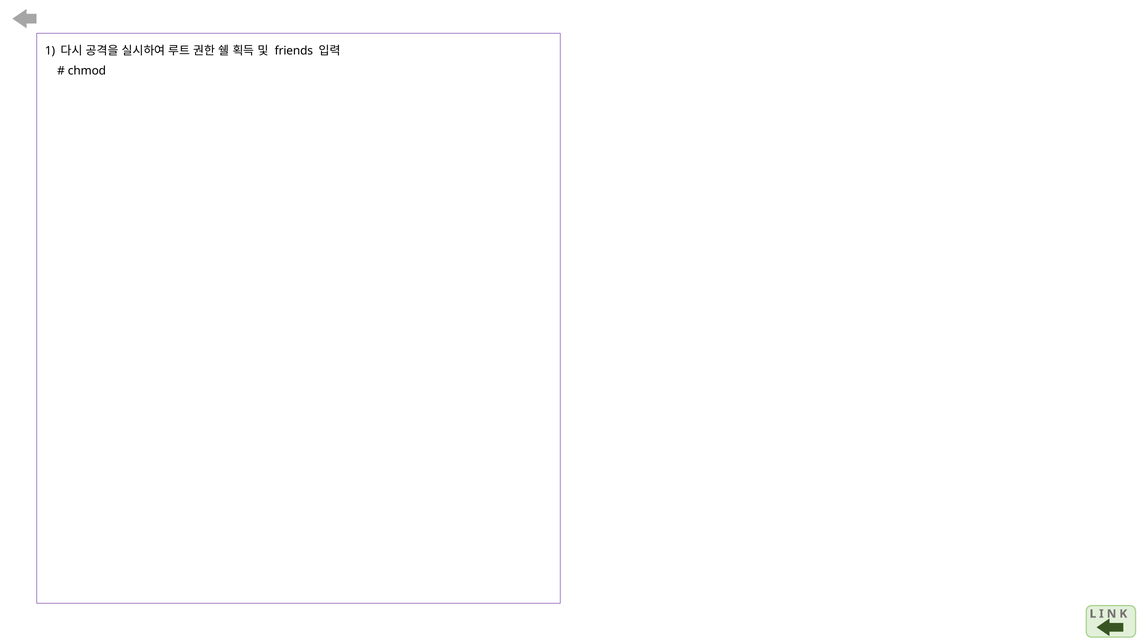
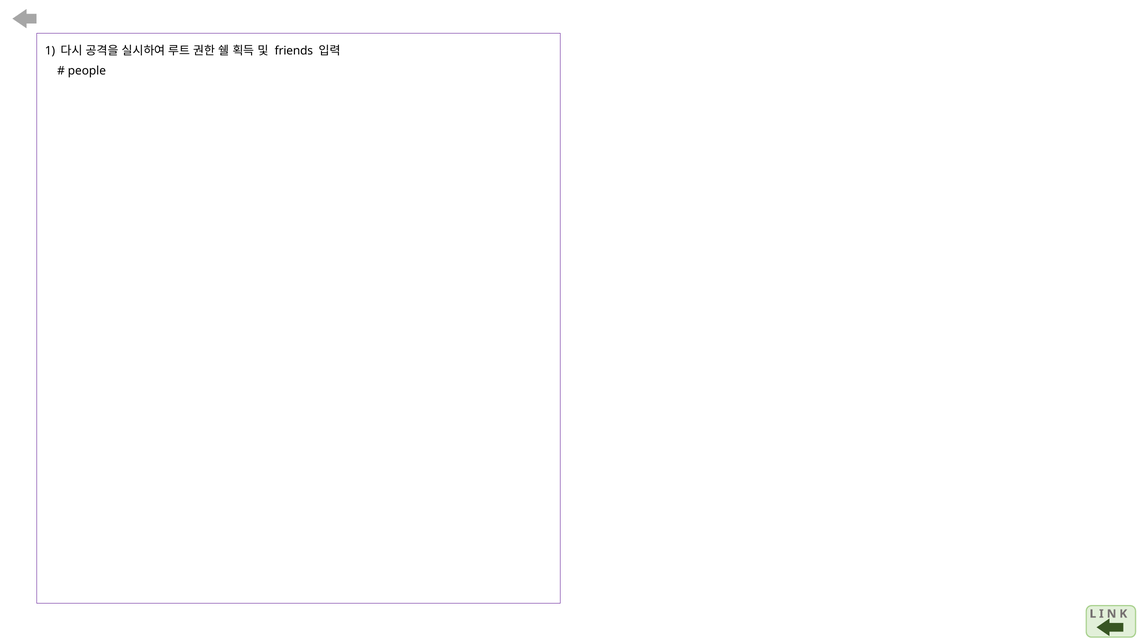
chmod: chmod -> people
